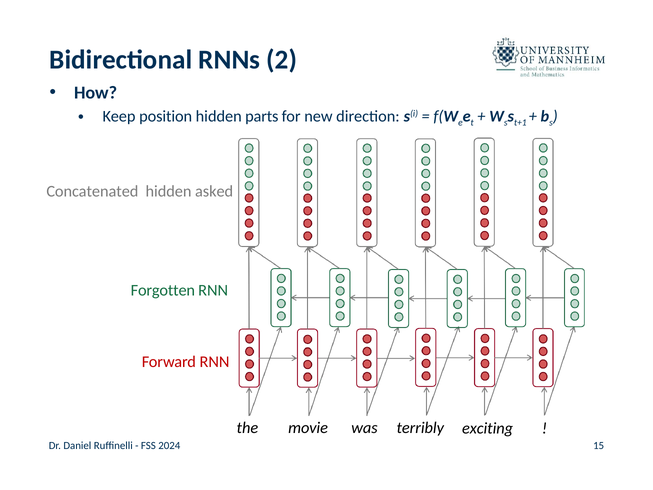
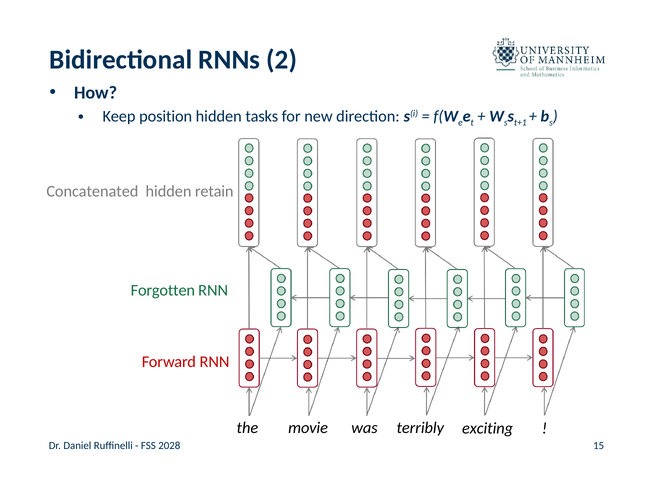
parts: parts -> tasks
asked: asked -> retain
2024: 2024 -> 2028
